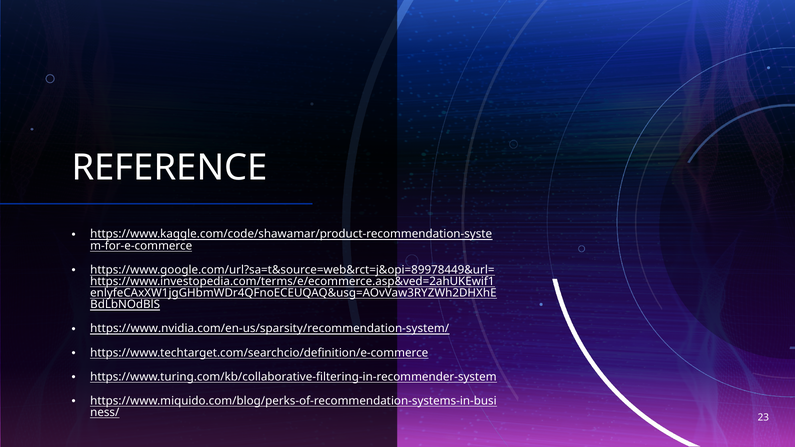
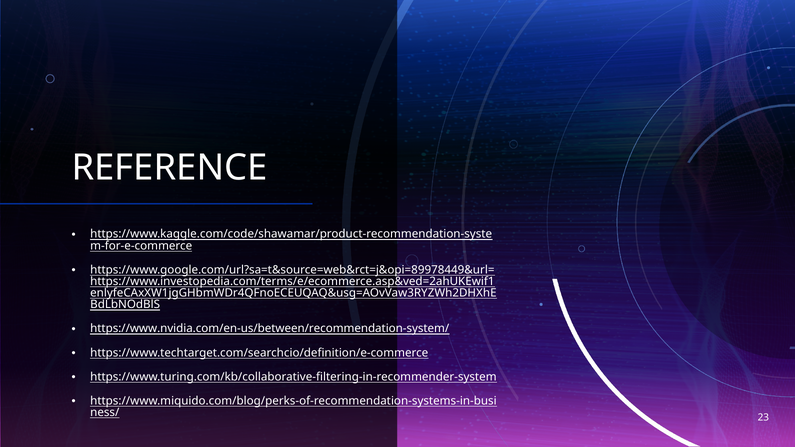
https://www.nvidia.com/en-us/sparsity/recommendation-system/: https://www.nvidia.com/en-us/sparsity/recommendation-system/ -> https://www.nvidia.com/en-us/between/recommendation-system/
